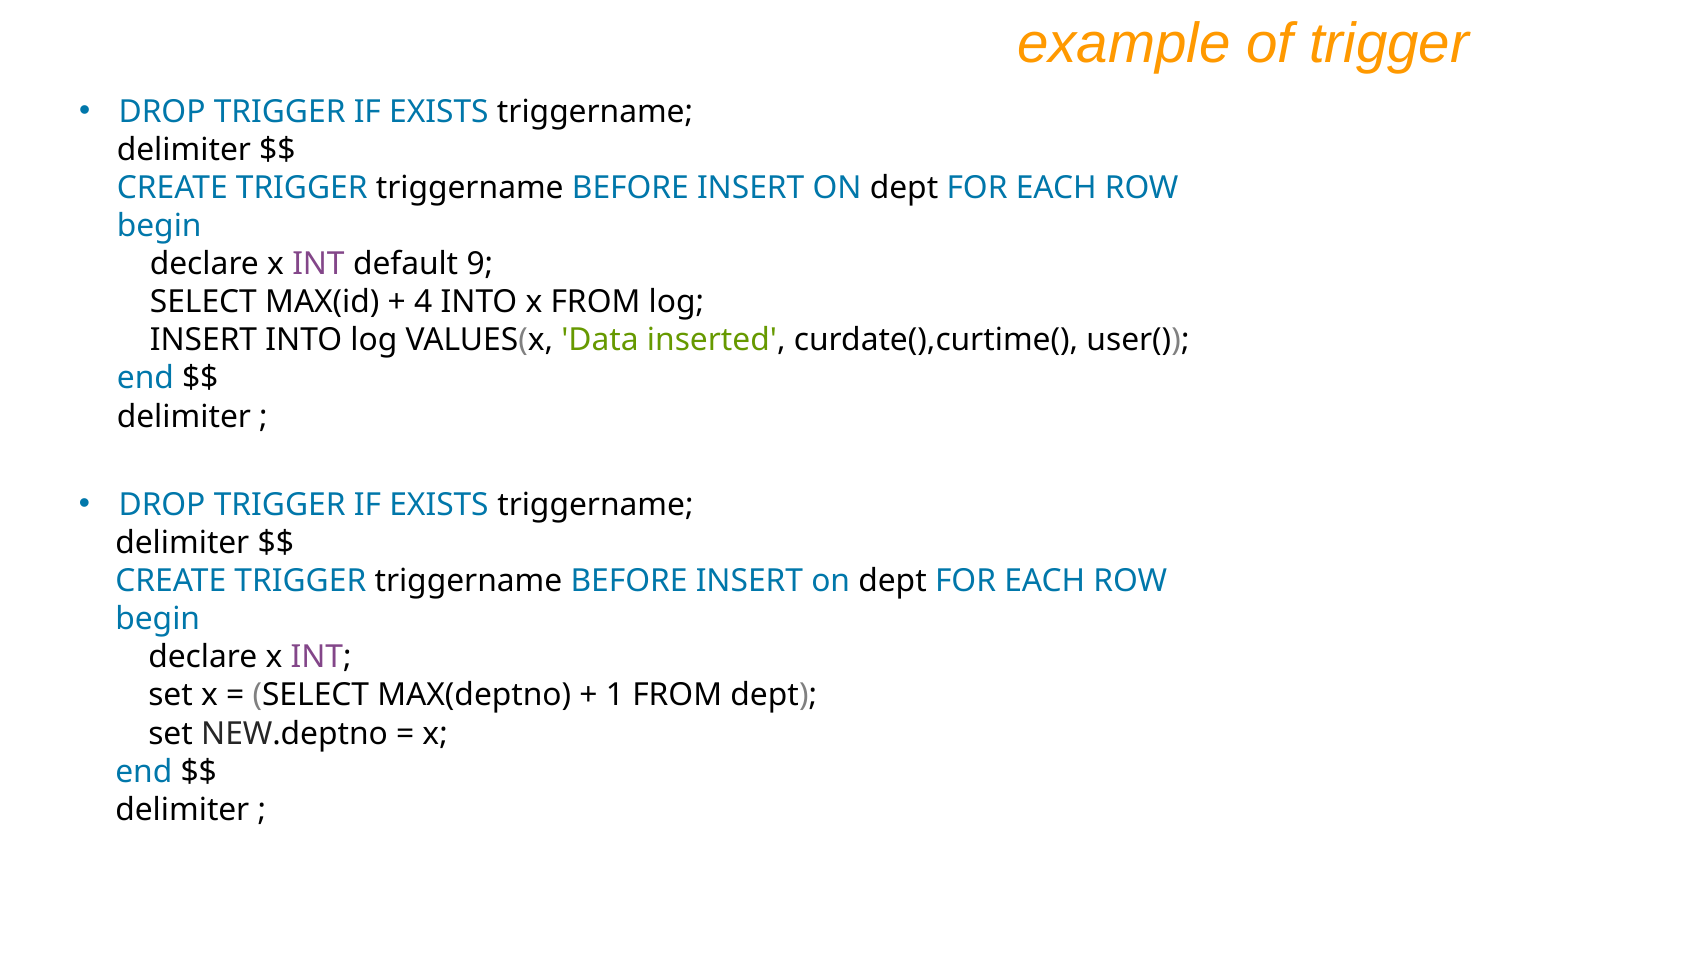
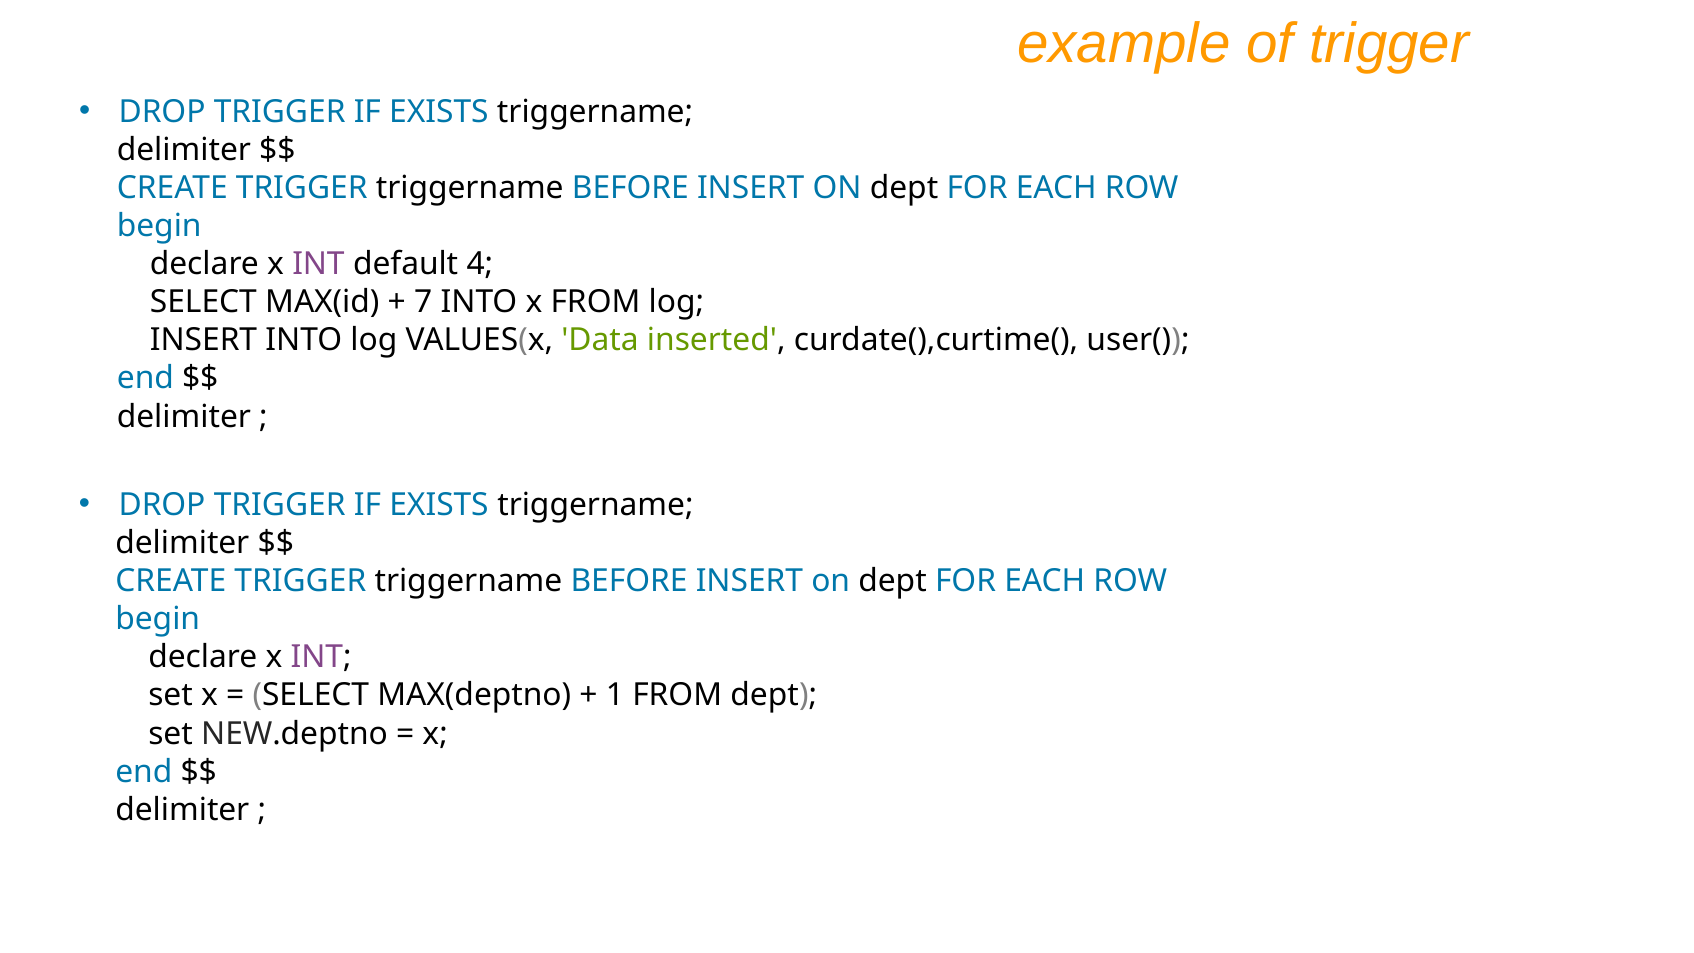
9: 9 -> 4
4: 4 -> 7
